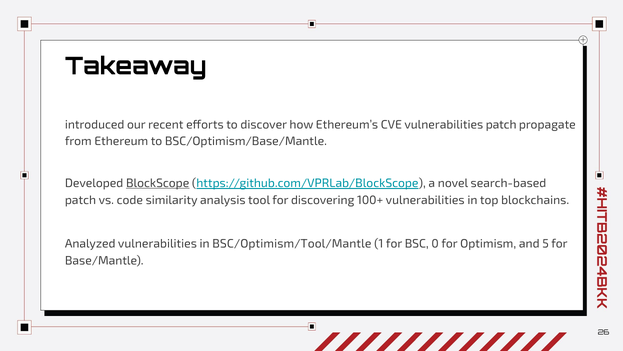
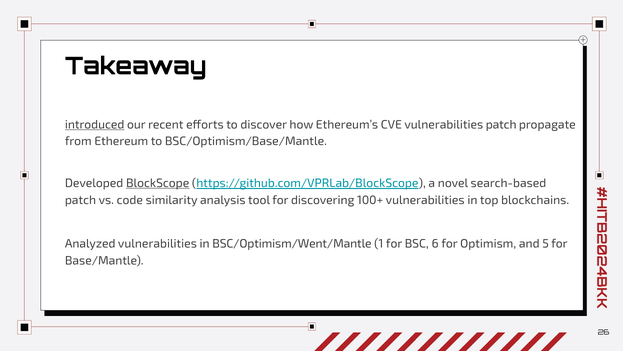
introduced underline: none -> present
BSC/Optimism/Tool/Mantle: BSC/Optimism/Tool/Mantle -> BSC/Optimism/Went/Mantle
0: 0 -> 6
